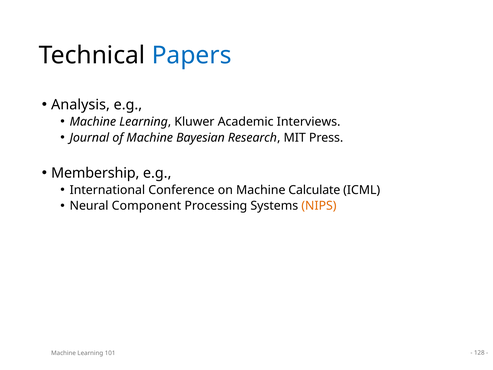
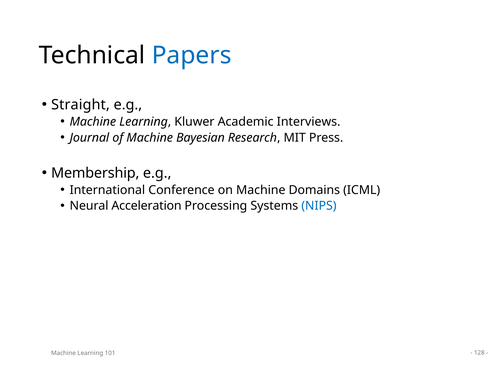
Analysis: Analysis -> Straight
Calculate: Calculate -> Domains
Component: Component -> Acceleration
NIPS colour: orange -> blue
